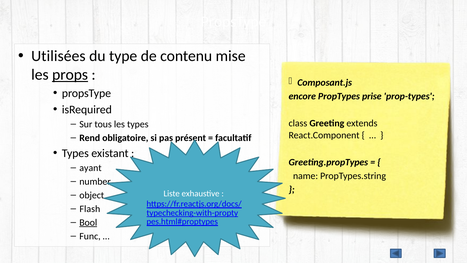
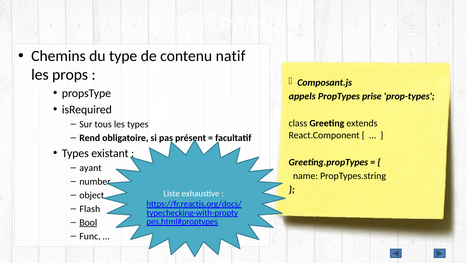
Utilisées: Utilisées -> Chemins
mise: mise -> natif
props underline: present -> none
encore: encore -> appels
